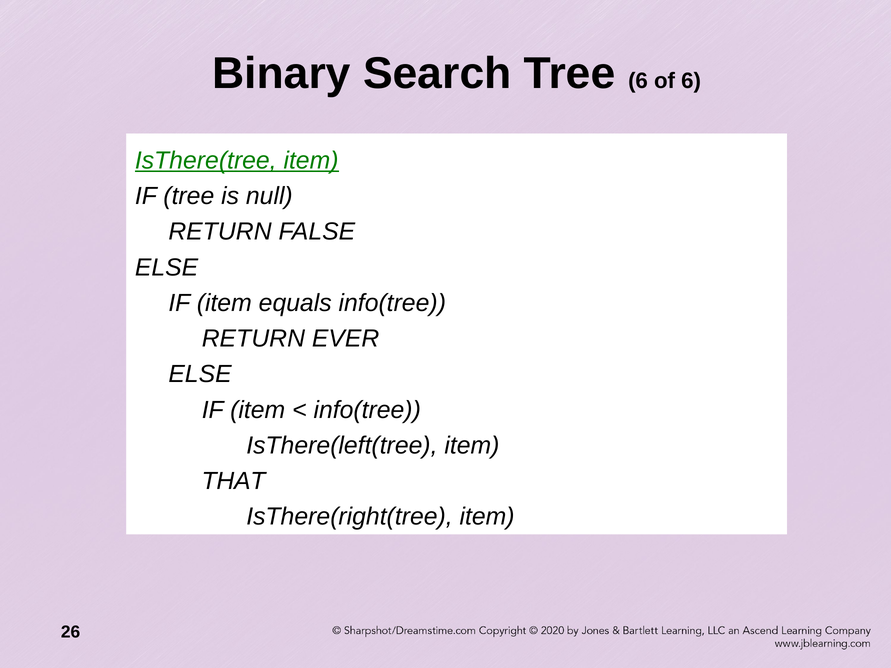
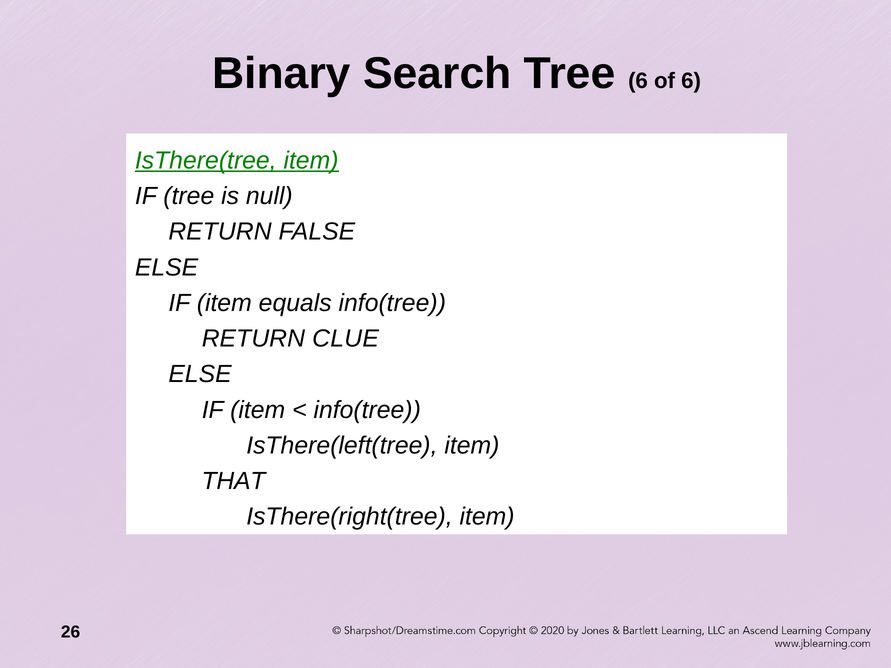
EVER: EVER -> CLUE
